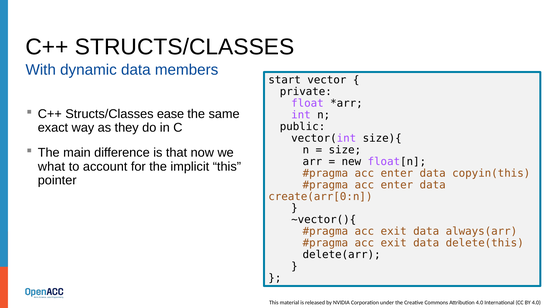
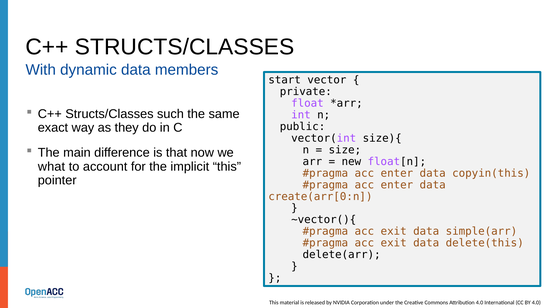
ease: ease -> such
always(arr: always(arr -> simple(arr
